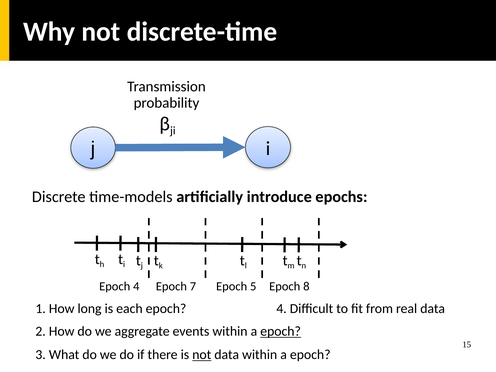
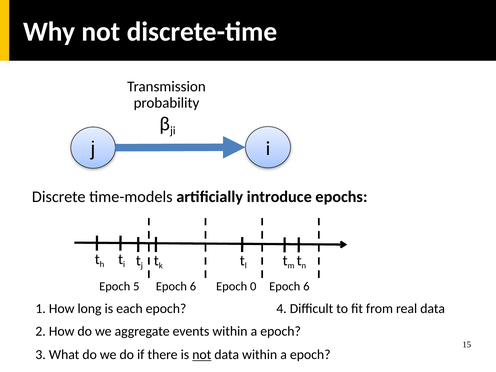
Epoch 4: 4 -> 5
7 at (193, 286): 7 -> 6
5: 5 -> 0
8 at (306, 286): 8 -> 6
epoch at (281, 331) underline: present -> none
